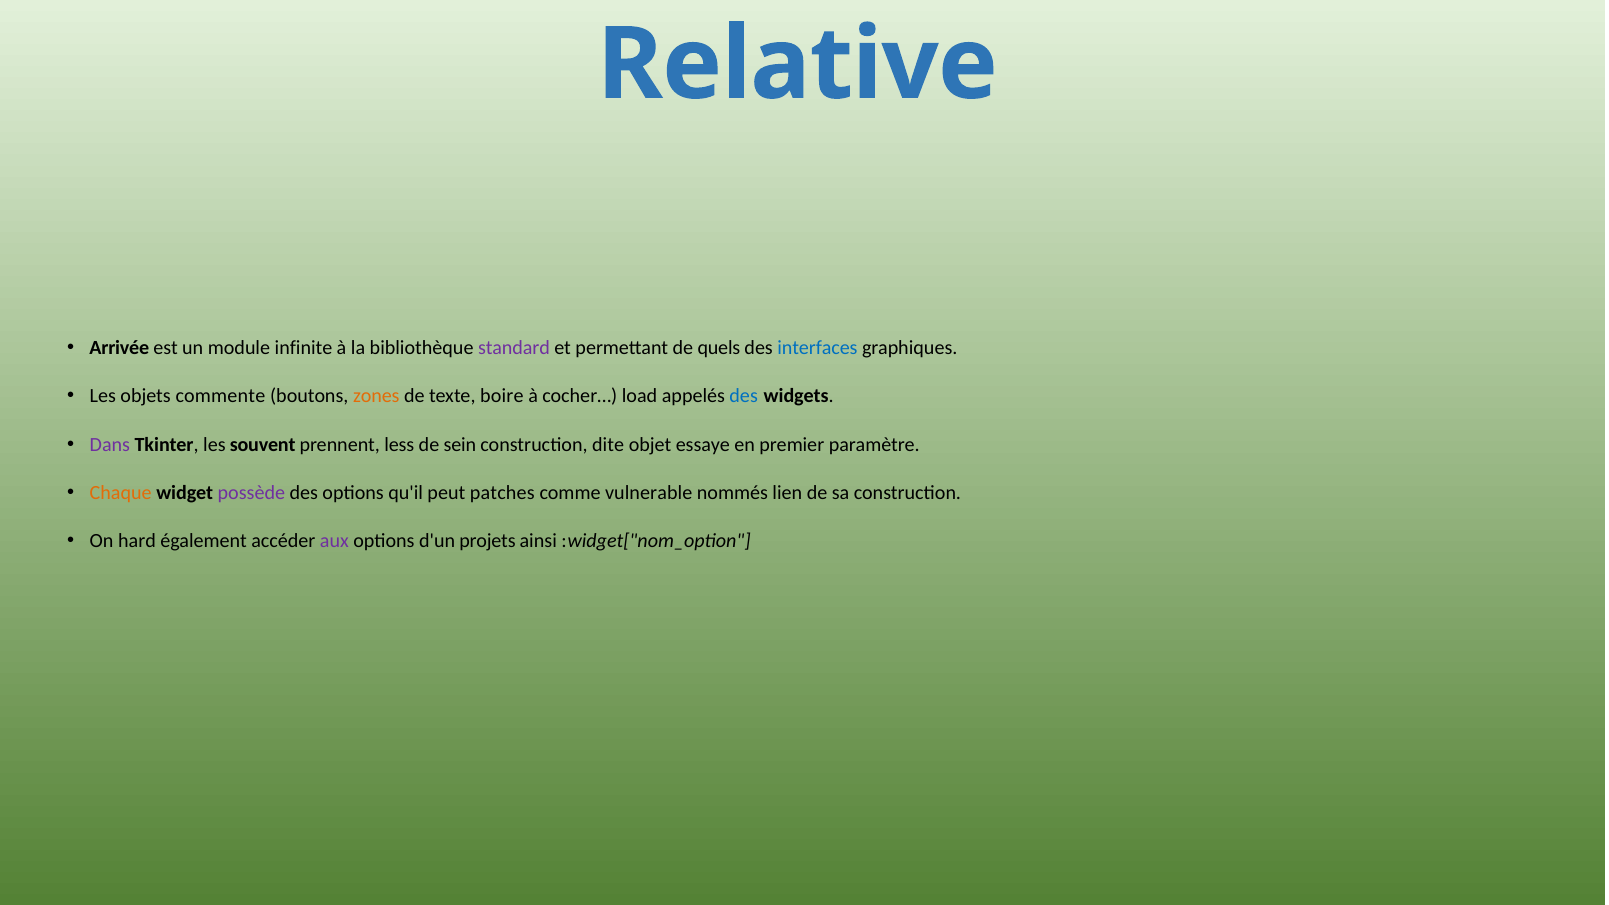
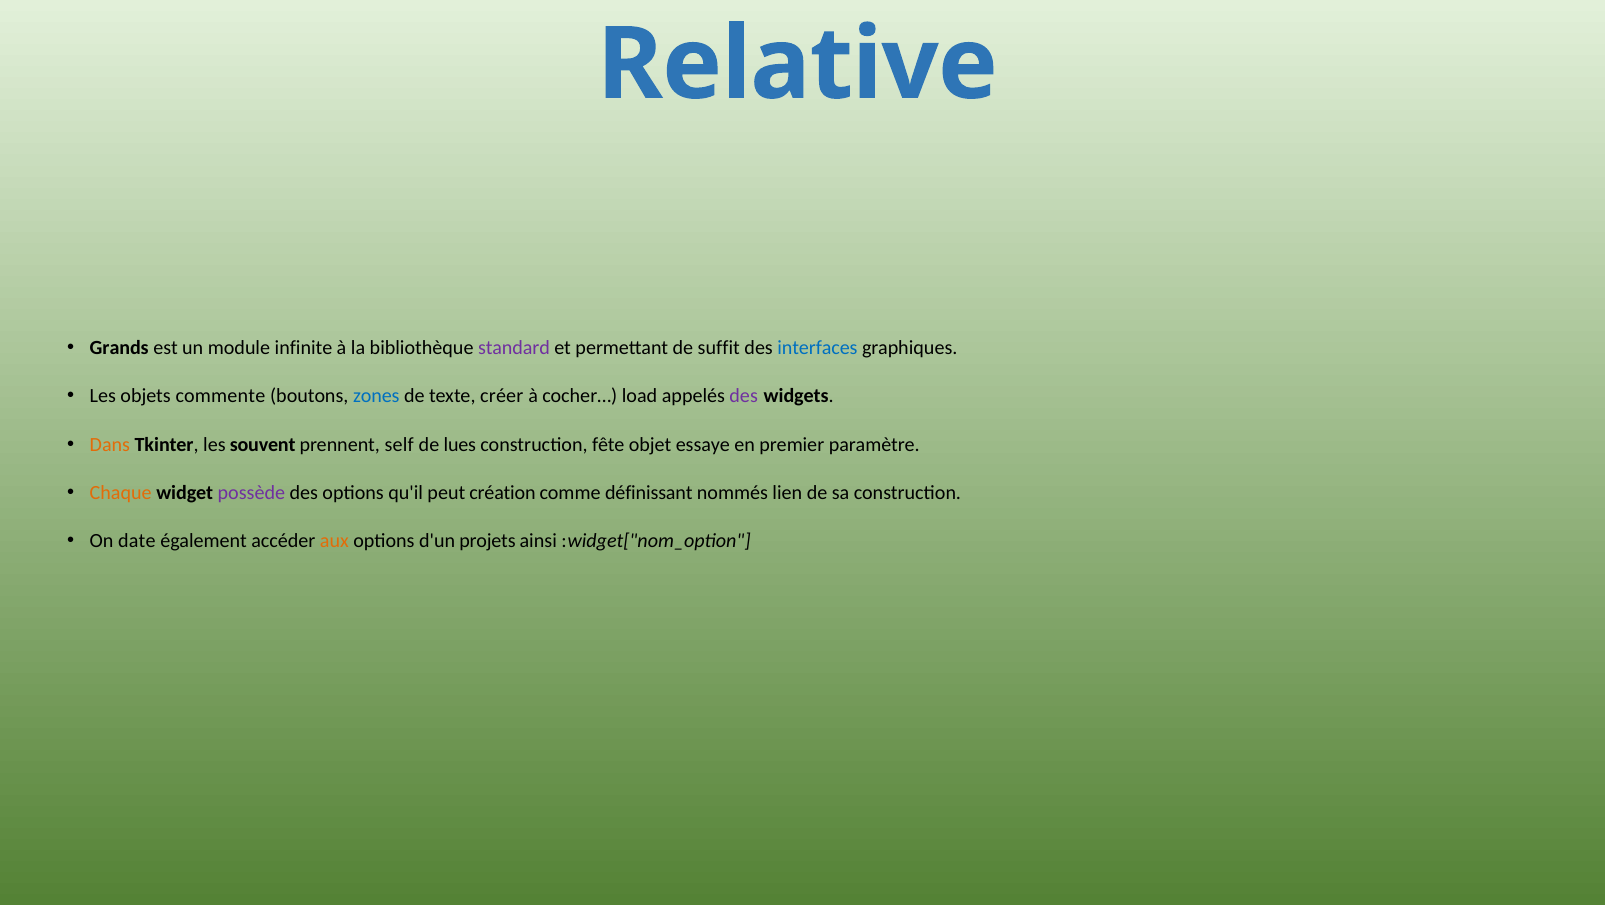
Arrivée: Arrivée -> Grands
quels: quels -> suffit
zones colour: orange -> blue
boire: boire -> créer
des at (744, 396) colour: blue -> purple
Dans colour: purple -> orange
less: less -> self
sein: sein -> lues
dite: dite -> fête
patches: patches -> création
vulnerable: vulnerable -> définissant
hard: hard -> date
aux colour: purple -> orange
